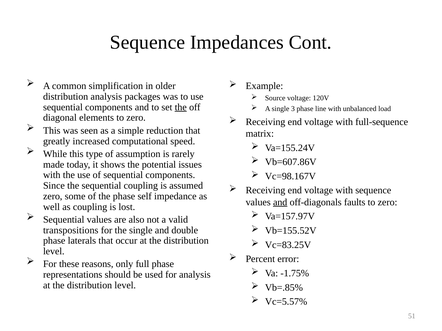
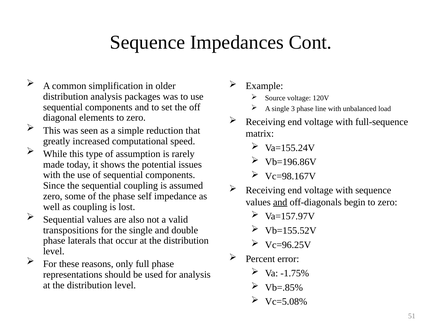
the at (181, 107) underline: present -> none
Vb=607.86V: Vb=607.86V -> Vb=196.86V
faults: faults -> begin
Vc=83.25V: Vc=83.25V -> Vc=96.25V
Vc=5.57%: Vc=5.57% -> Vc=5.08%
